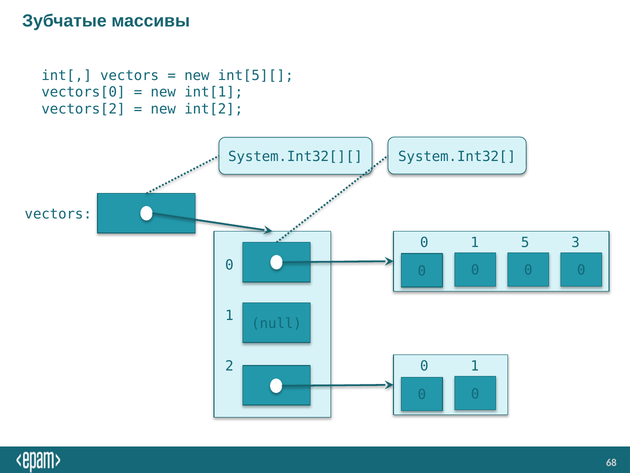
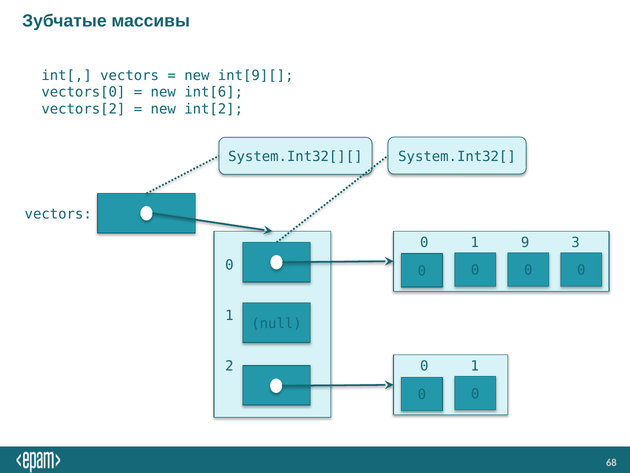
int[5][: int[5][ -> int[9][
int[1: int[1 -> int[6
5: 5 -> 9
